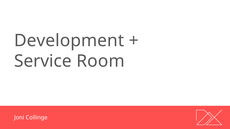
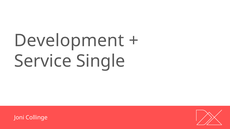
Room: Room -> Single
